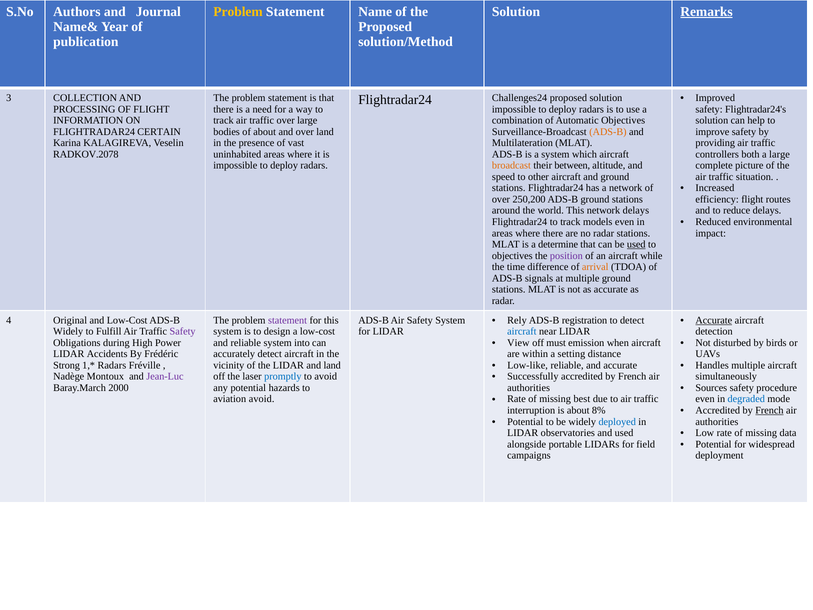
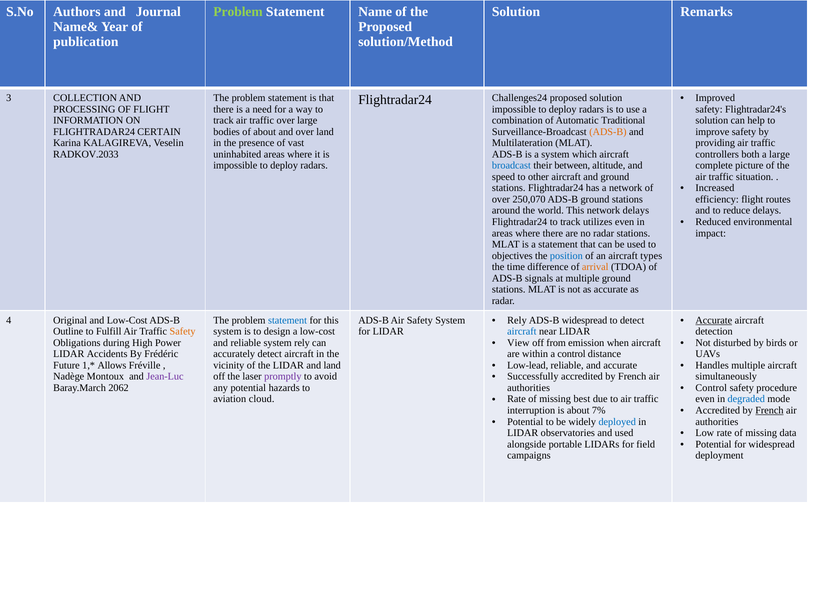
Problem at (238, 12) colour: yellow -> light green
Remarks underline: present -> none
Automatic Objectives: Objectives -> Traditional
RADKOV.2078: RADKOV.2078 -> RADKOV.2033
broadcast colour: orange -> blue
250,200: 250,200 -> 250,070
models: models -> utilizes
a determine: determine -> statement
used at (636, 244) underline: present -> none
position colour: purple -> blue
while: while -> types
statement at (288, 320) colour: purple -> blue
ADS-B registration: registration -> widespread
Widely at (68, 331): Widely -> Outline
Safety at (183, 331) colour: purple -> orange
system into: into -> rely
must: must -> from
a setting: setting -> control
Strong: Strong -> Future
Radars at (112, 365): Radars -> Allows
Low-like: Low-like -> Low-lead
promptly colour: blue -> purple
2000: 2000 -> 2062
Sources at (711, 388): Sources -> Control
aviation avoid: avoid -> cloud
8%: 8% -> 7%
